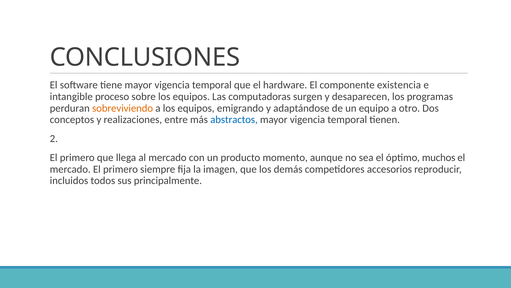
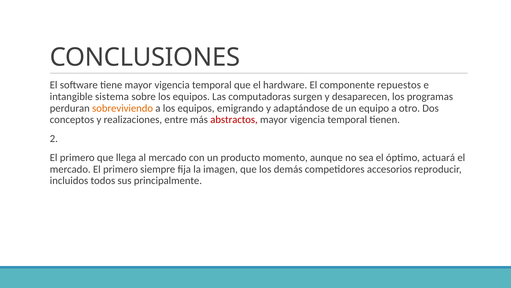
existencia: existencia -> repuestos
proceso: proceso -> sistema
abstractos colour: blue -> red
muchos: muchos -> actuará
